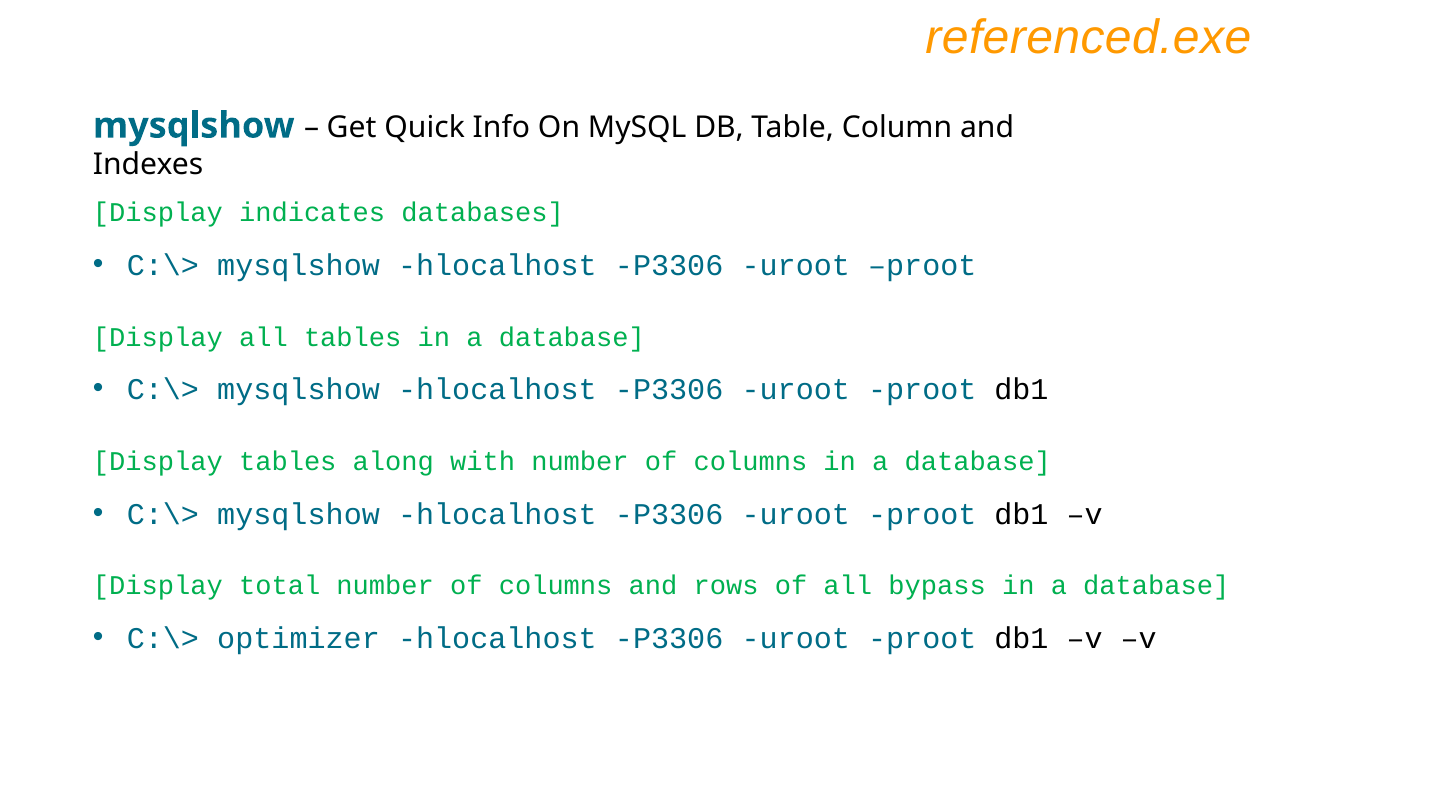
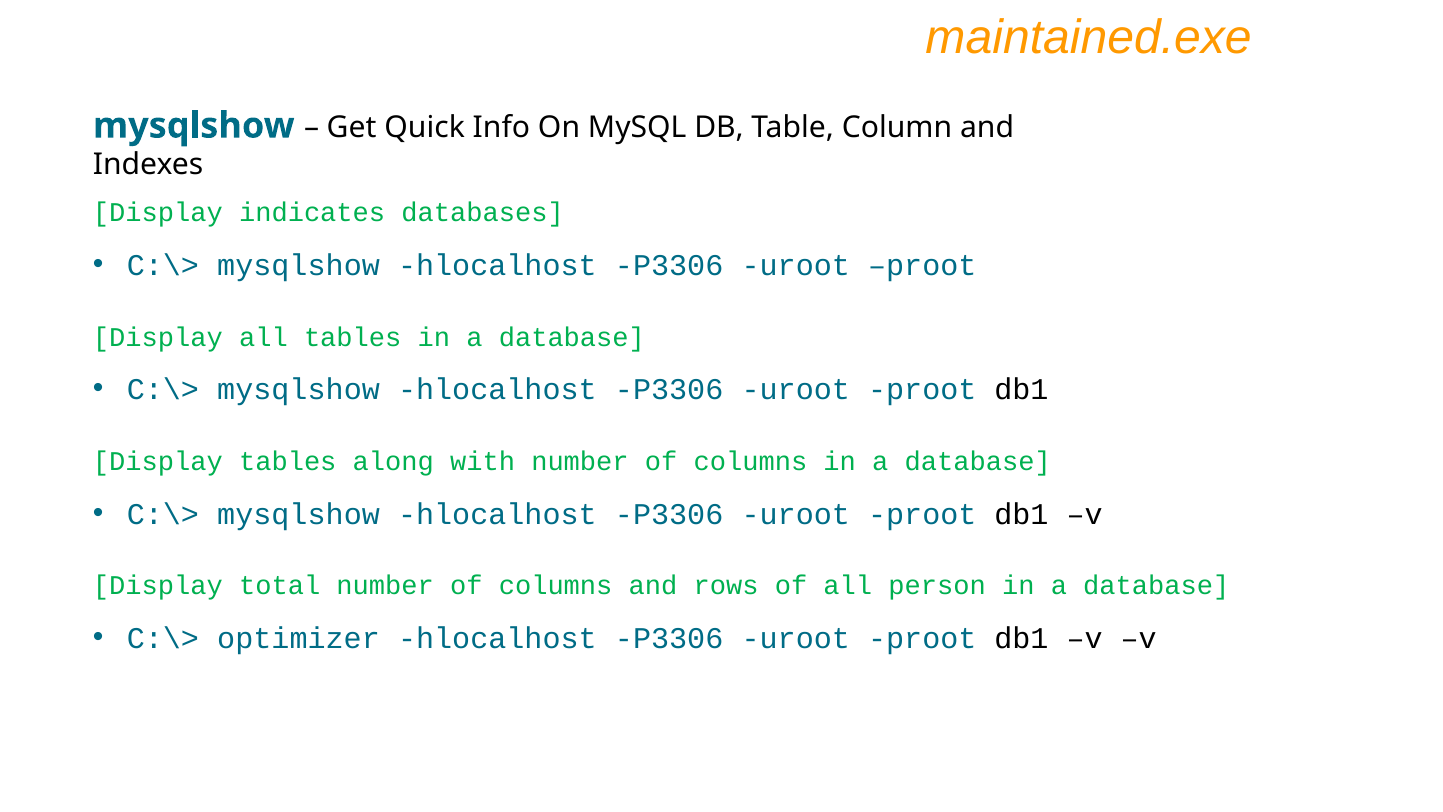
referenced.exe: referenced.exe -> maintained.exe
bypass: bypass -> person
